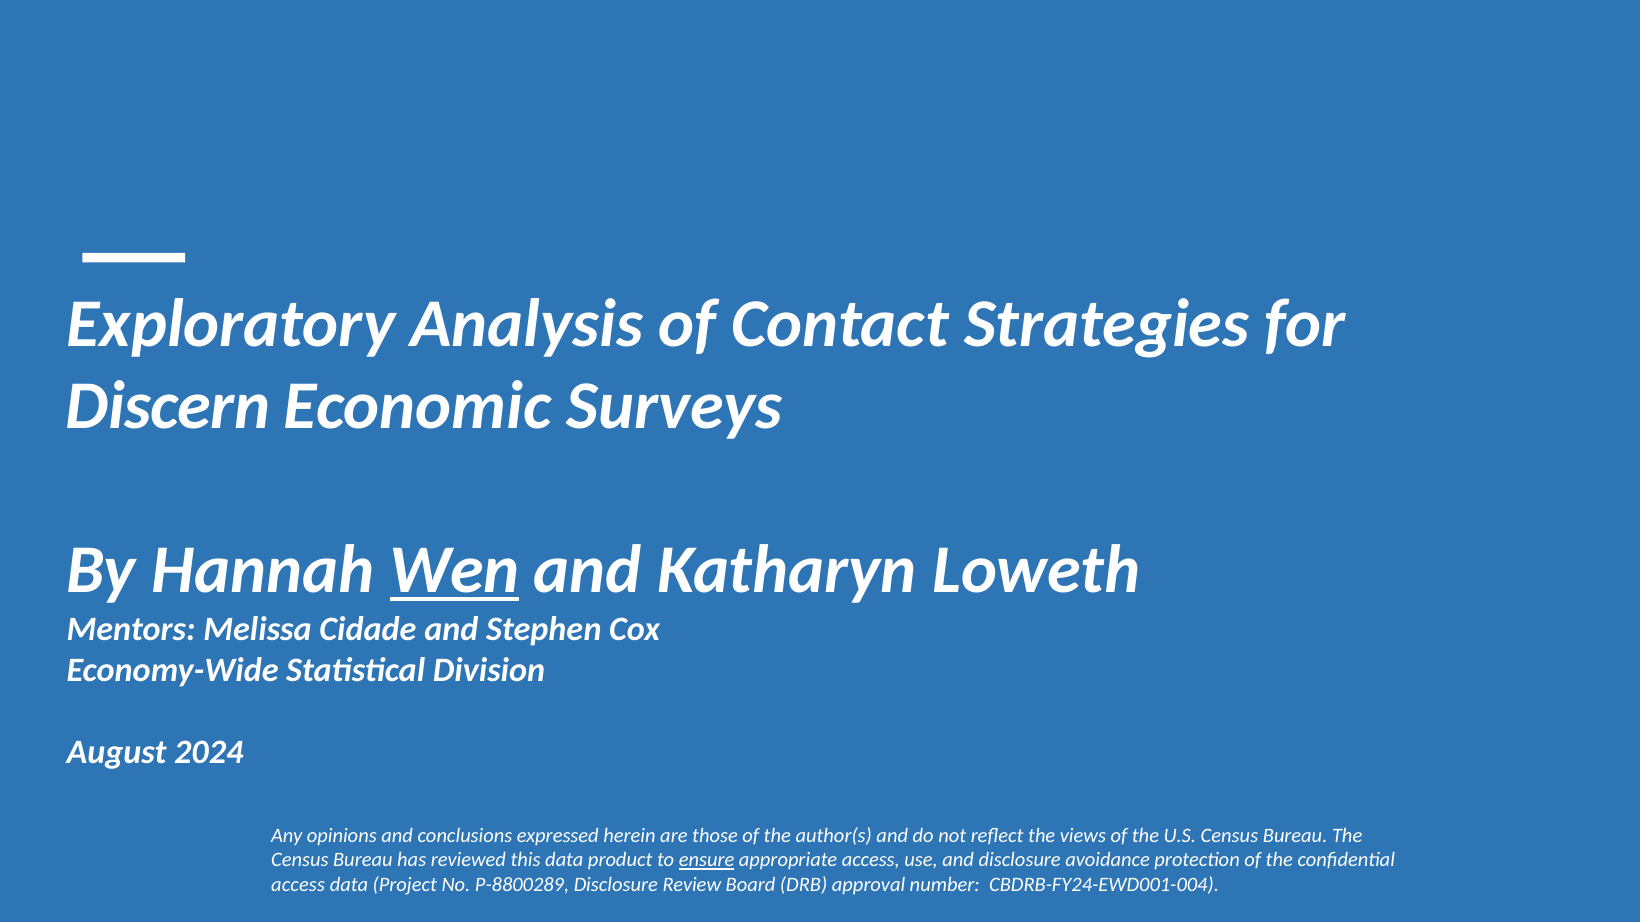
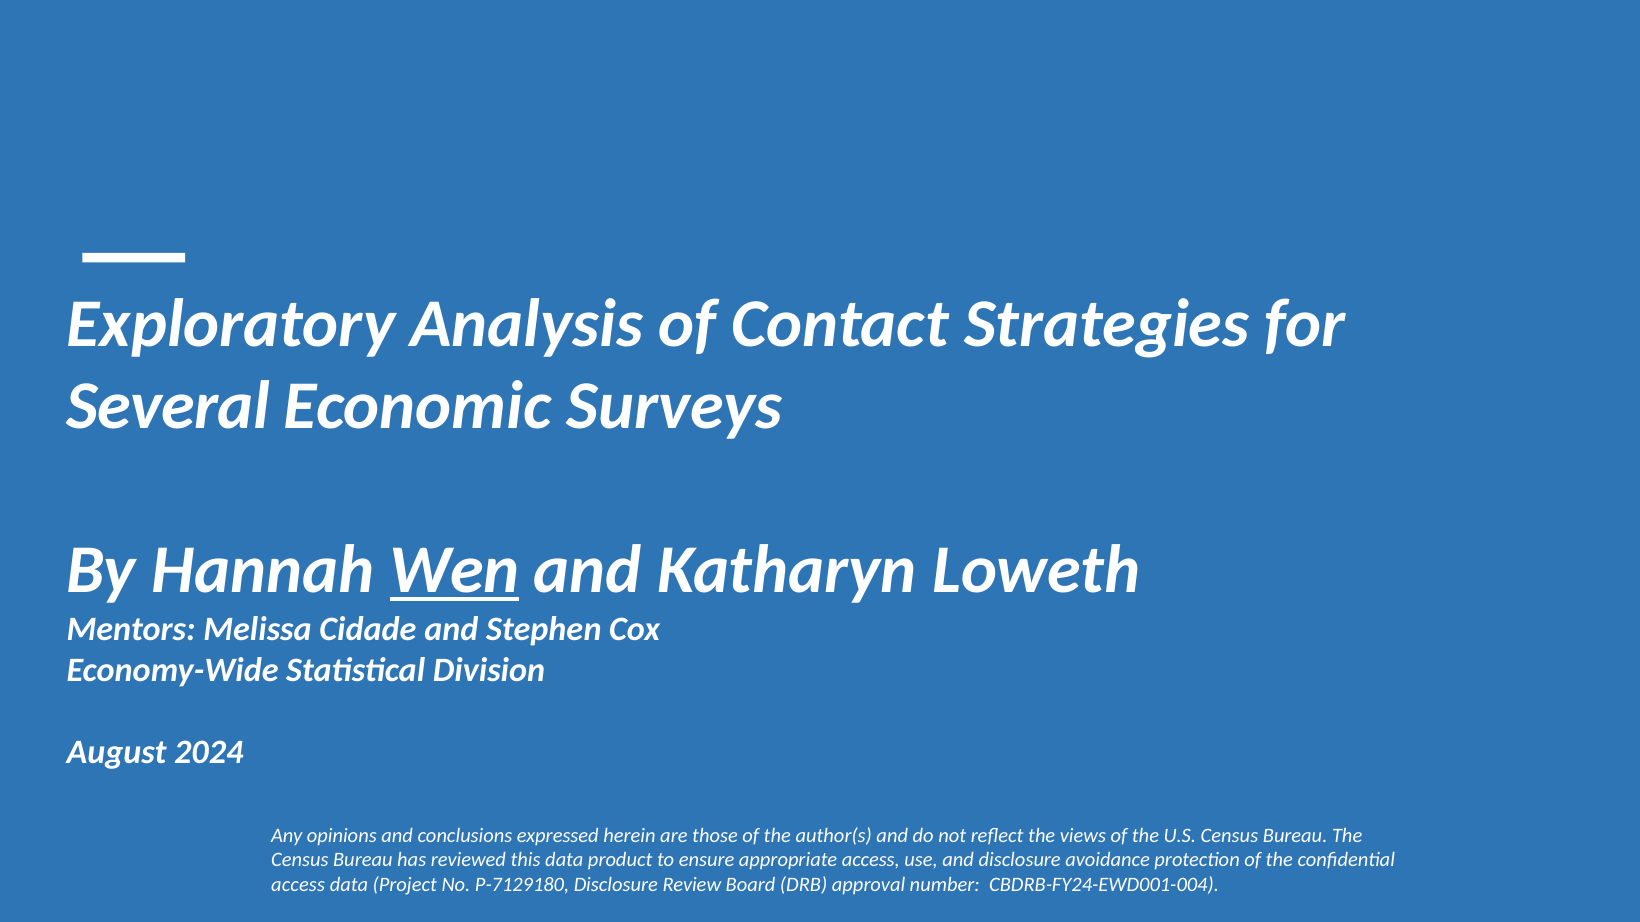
Discern: Discern -> Several
ensure underline: present -> none
P-8800289: P-8800289 -> P-7129180
